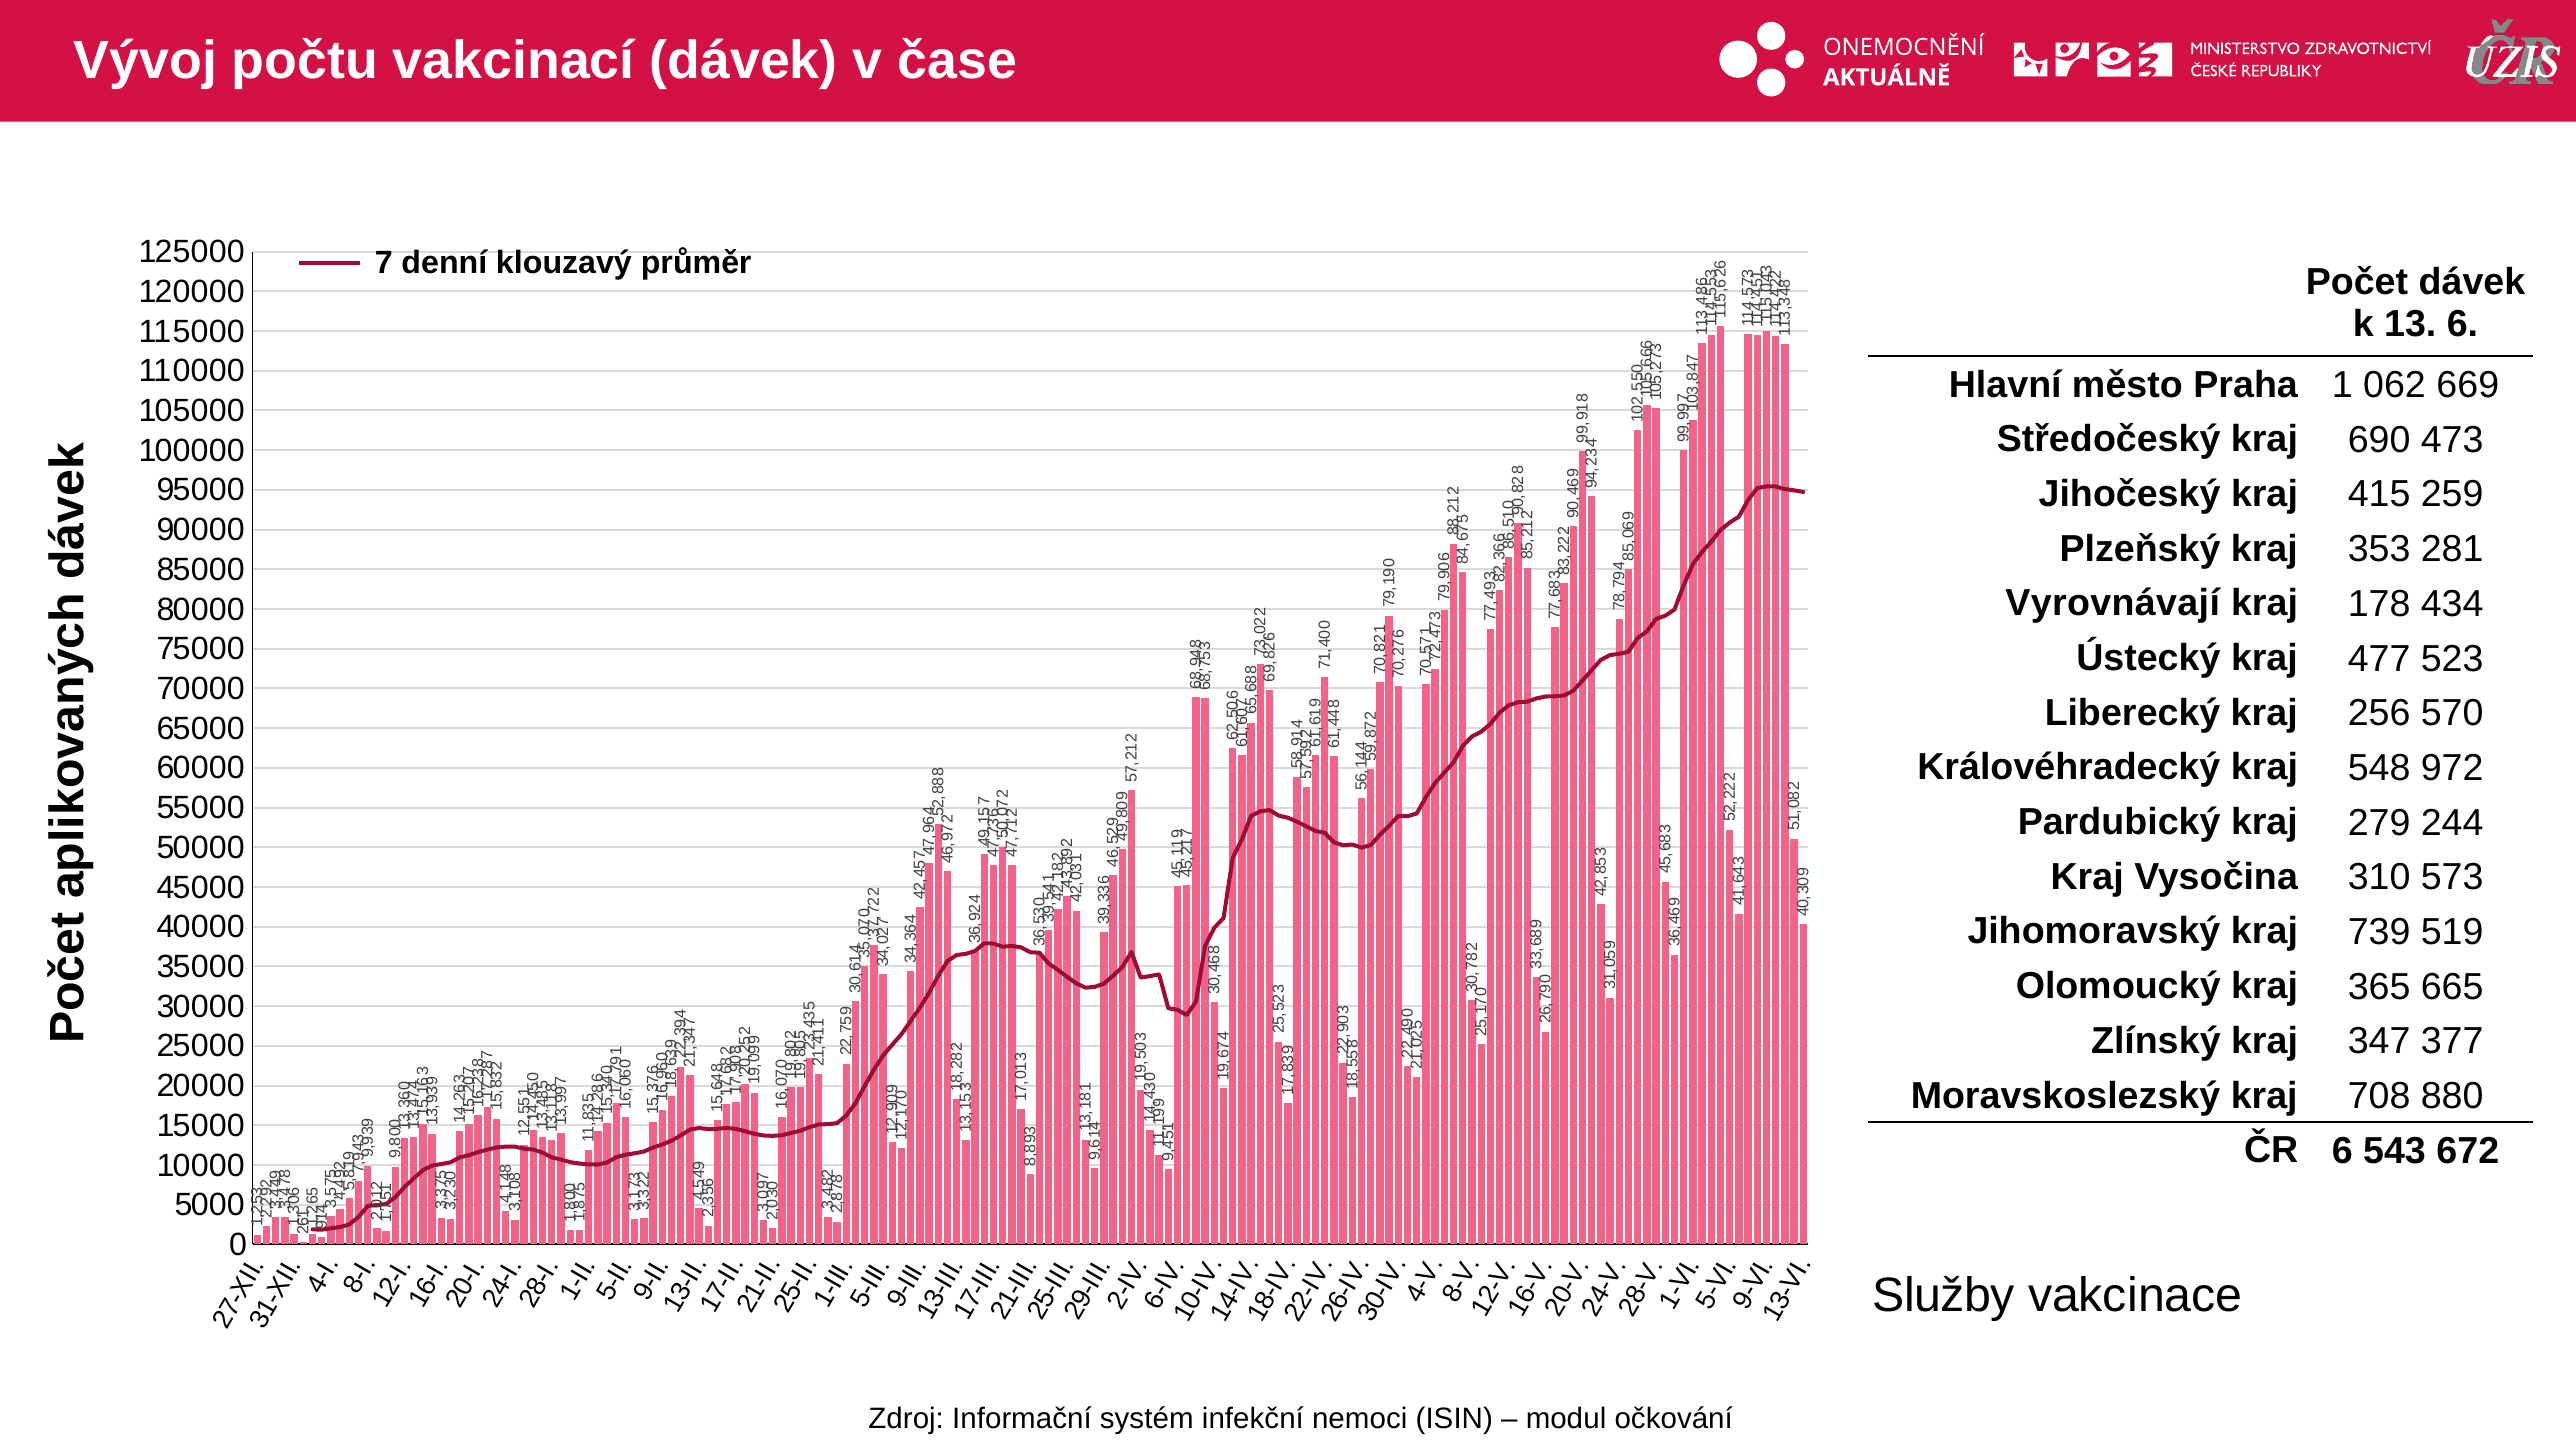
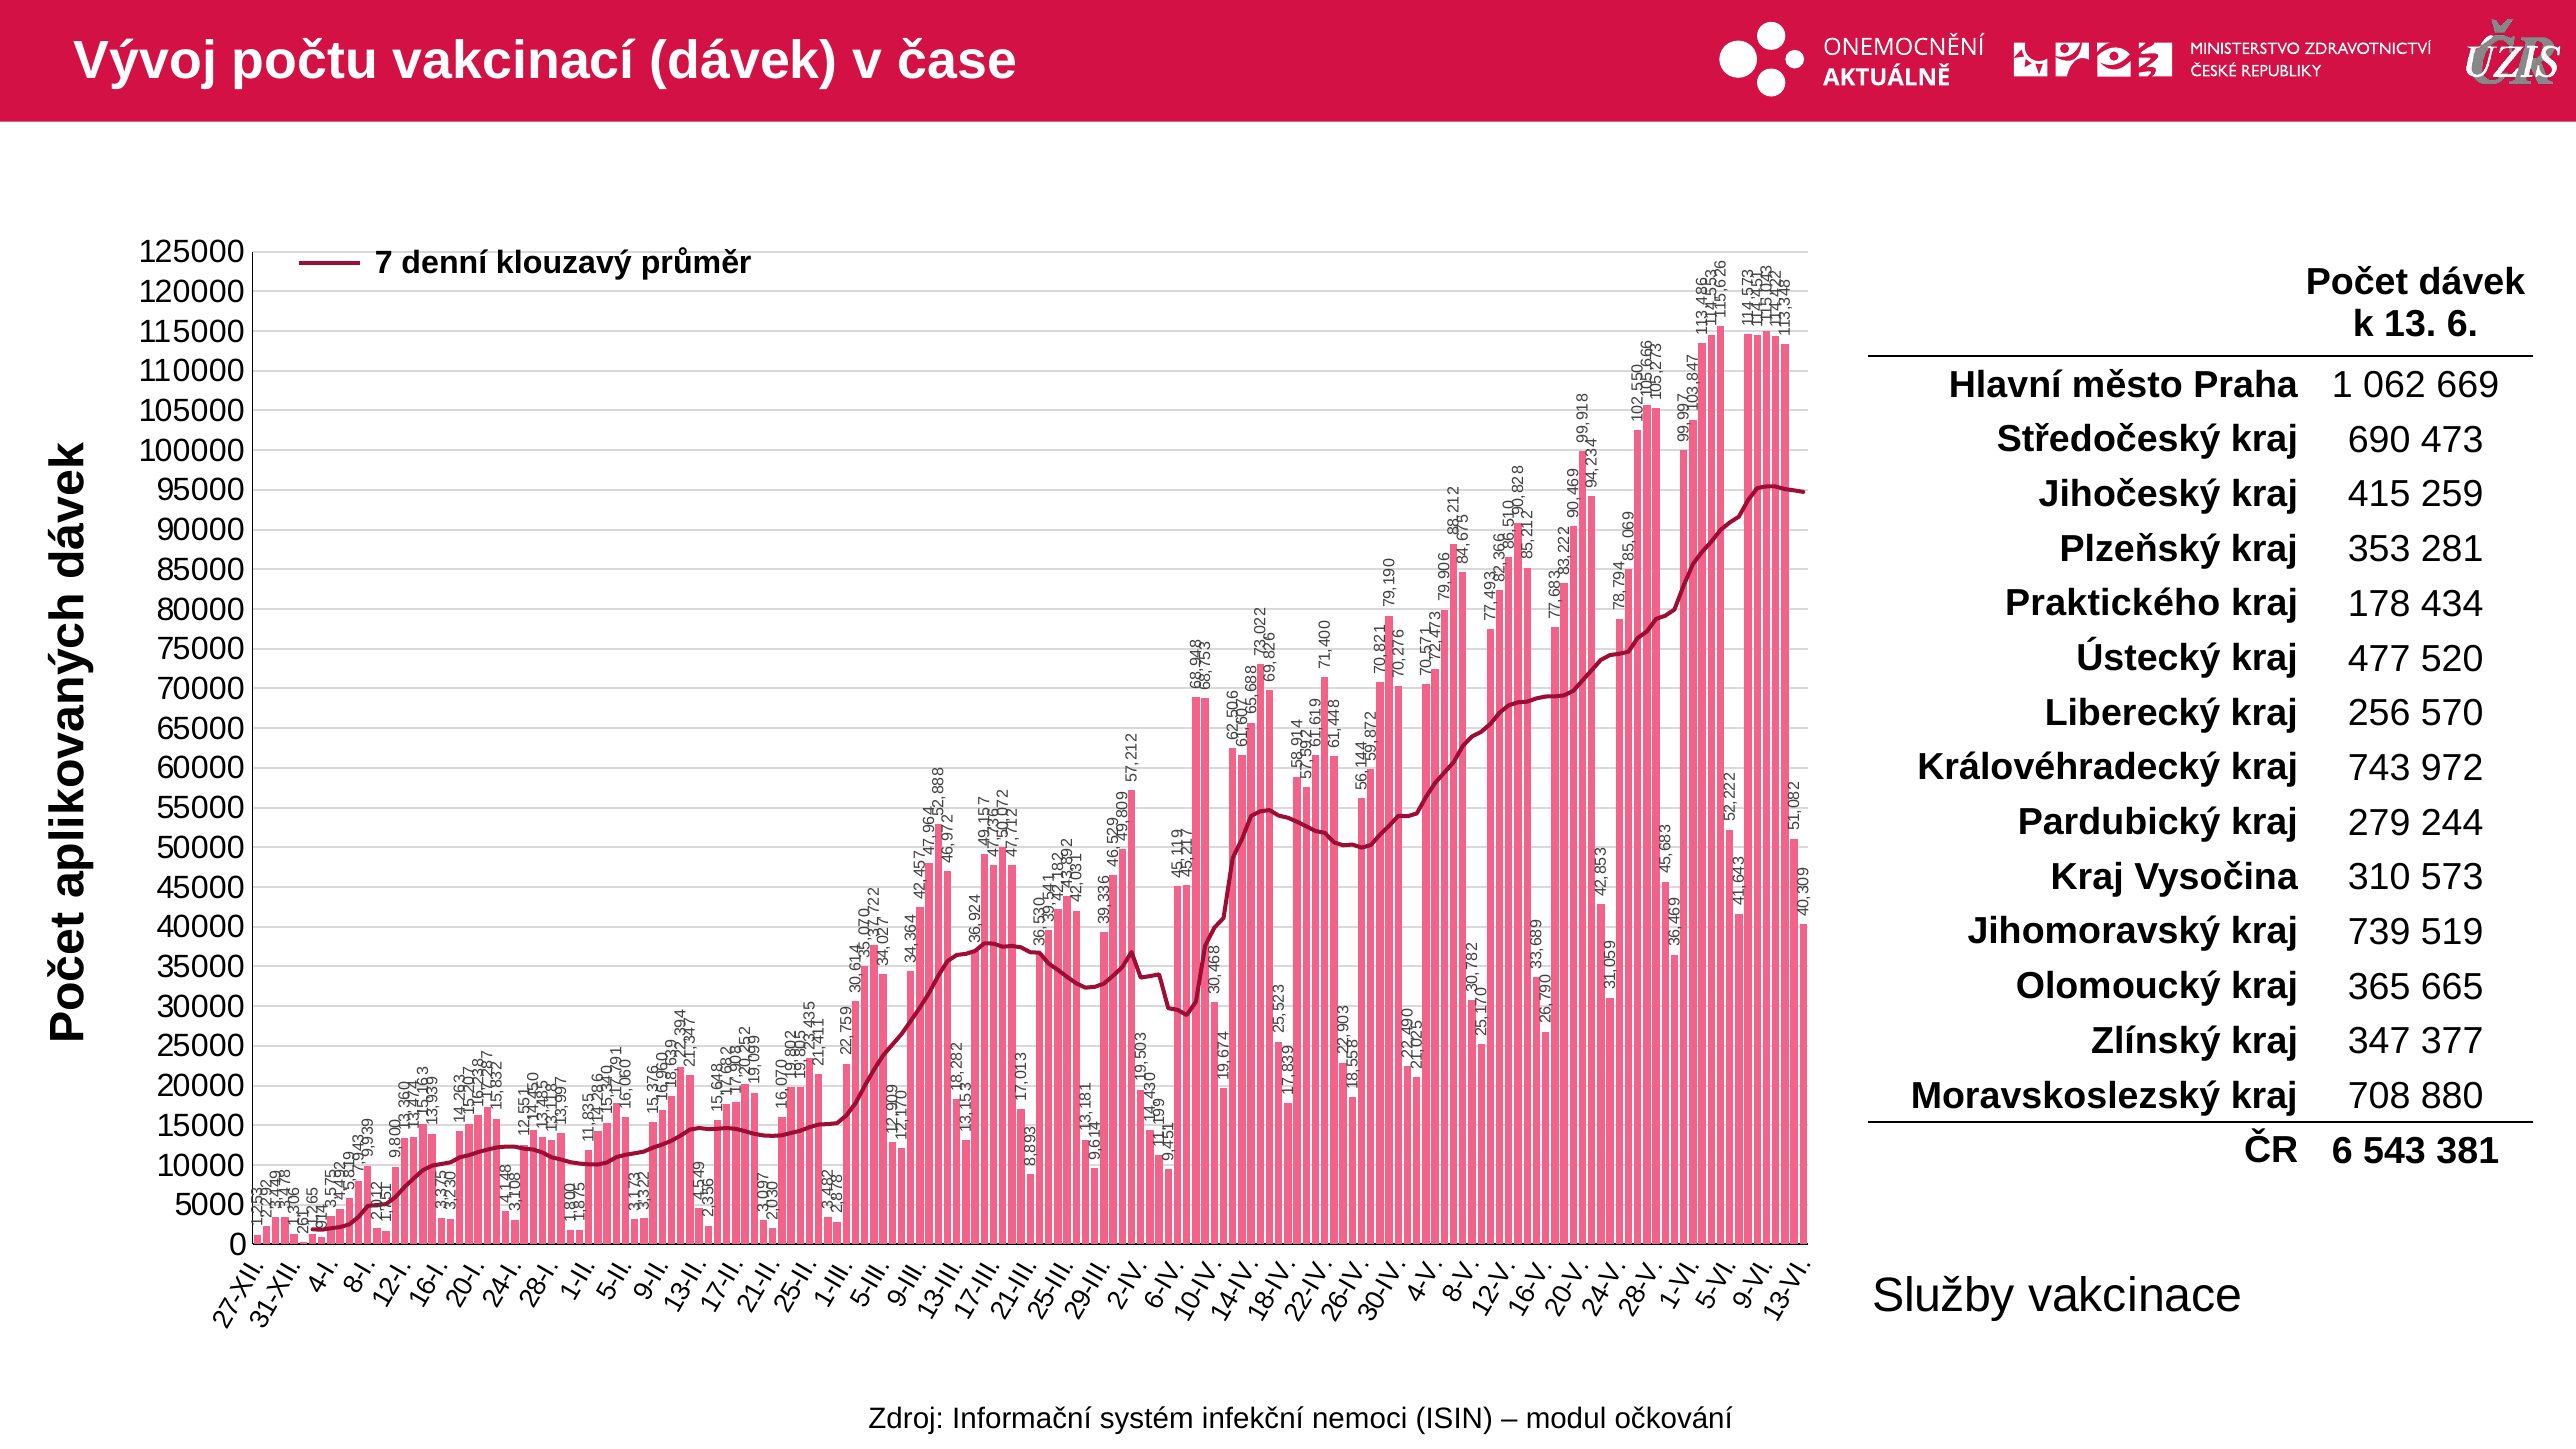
Vyrovnávají: Vyrovnávají -> Praktického
523: 523 -> 520
548: 548 -> 743
672: 672 -> 381
